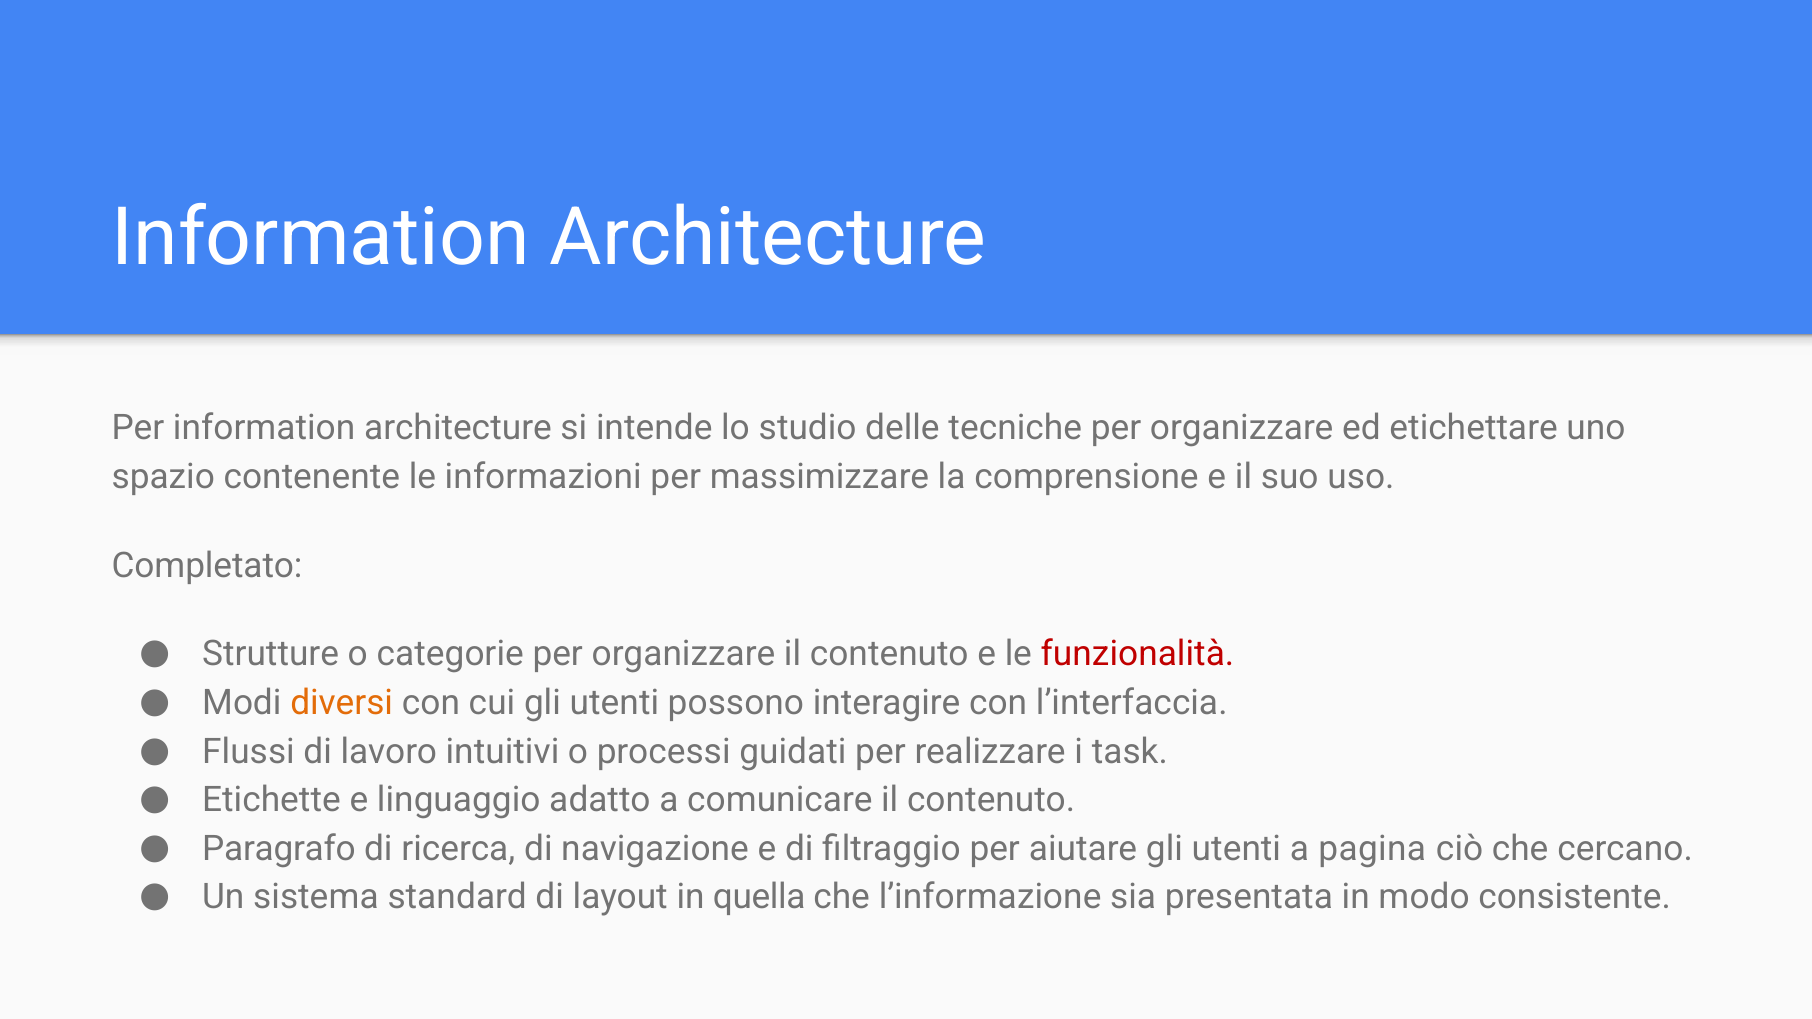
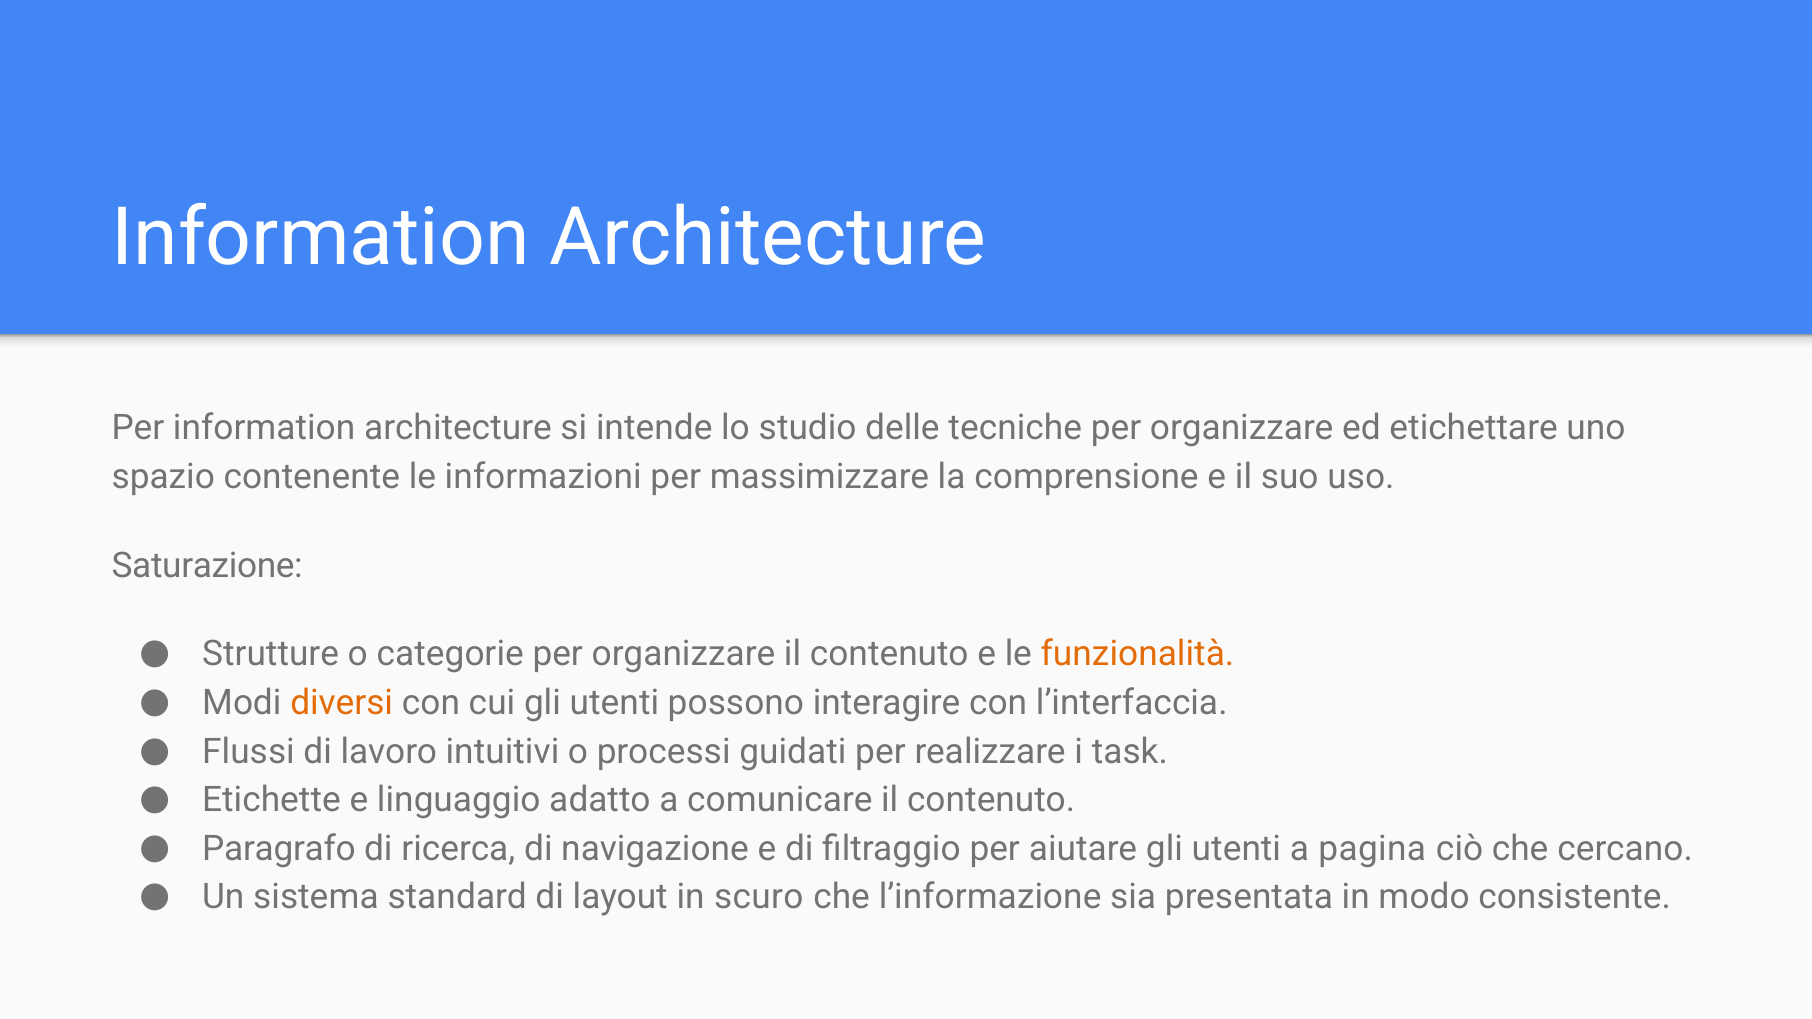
Completato: Completato -> Saturazione
funzionalità colour: red -> orange
quella: quella -> scuro
